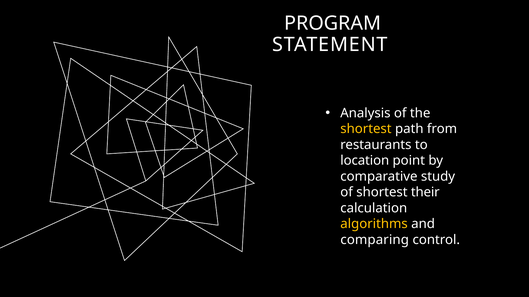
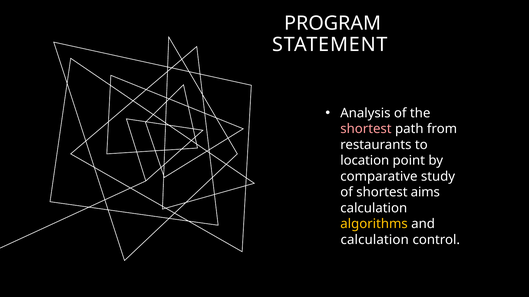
shortest at (366, 129) colour: yellow -> pink
their: their -> aims
comparing at (375, 240): comparing -> calculation
